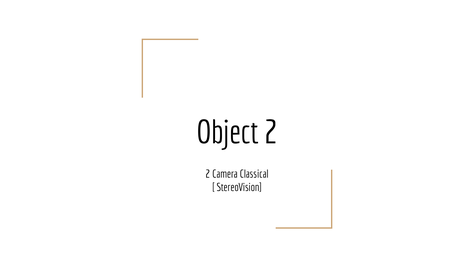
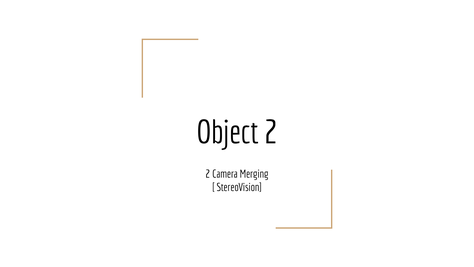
Classical: Classical -> Merging
